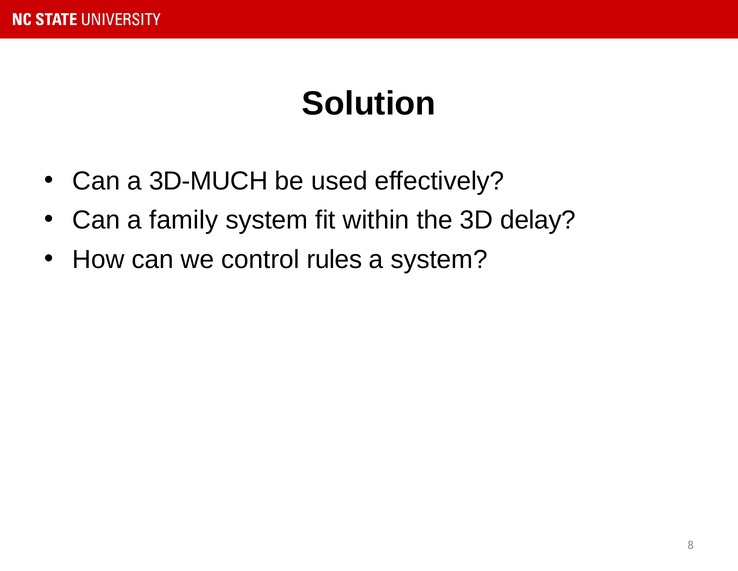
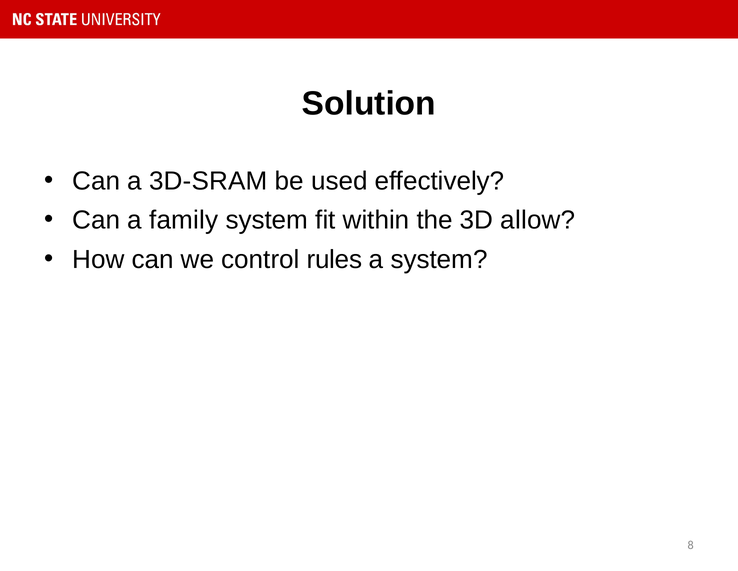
3D-MUCH: 3D-MUCH -> 3D-SRAM
delay: delay -> allow
